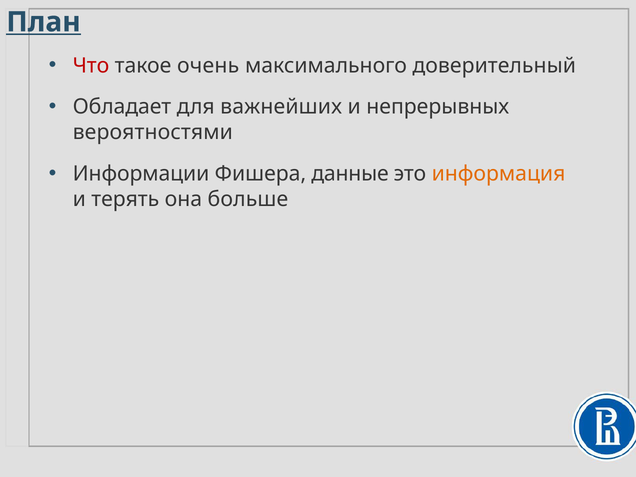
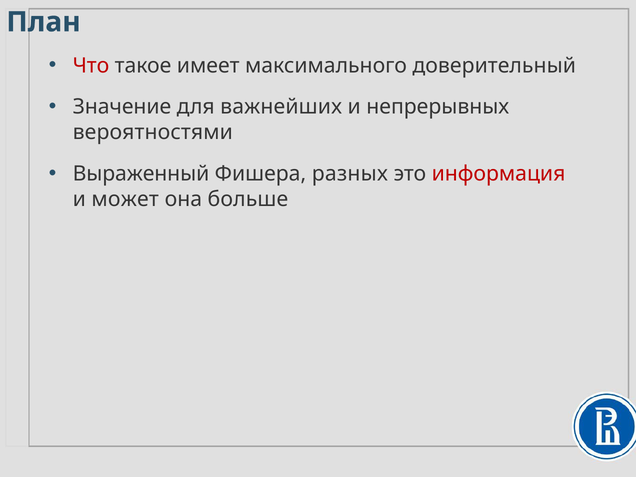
План underline: present -> none
очень: очень -> имеет
Обладает: Обладает -> Значение
Информации: Информации -> Выраженный
данные: данные -> разных
информация colour: orange -> red
терять: терять -> может
